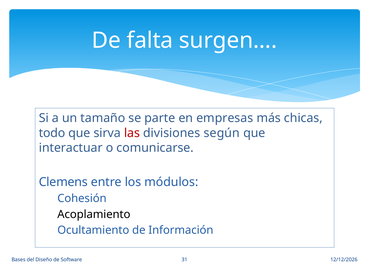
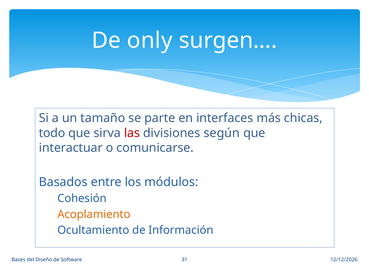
falta: falta -> only
empresas: empresas -> interfaces
Clemens: Clemens -> Basados
Acoplamiento colour: black -> orange
